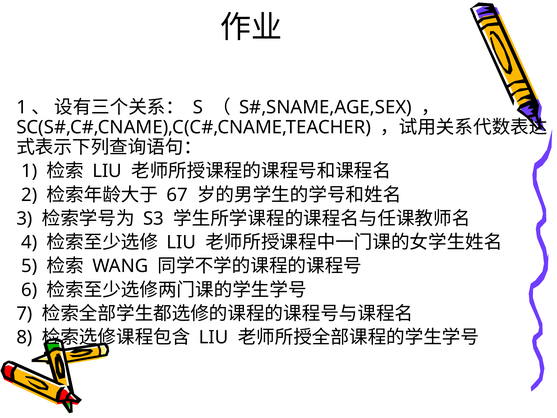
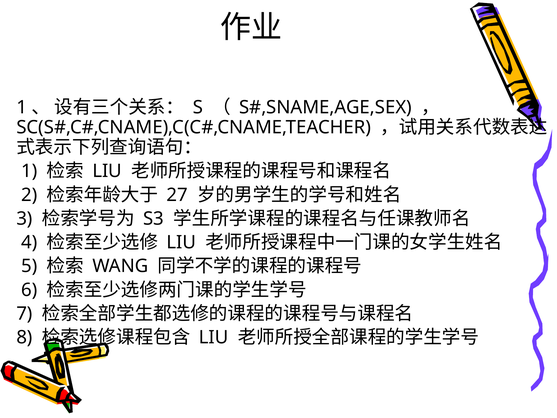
67: 67 -> 27
